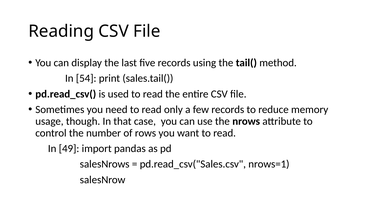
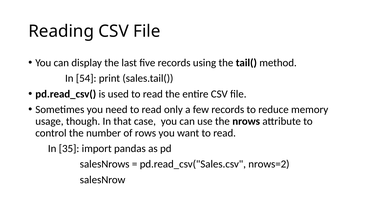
49: 49 -> 35
nrows=1: nrows=1 -> nrows=2
